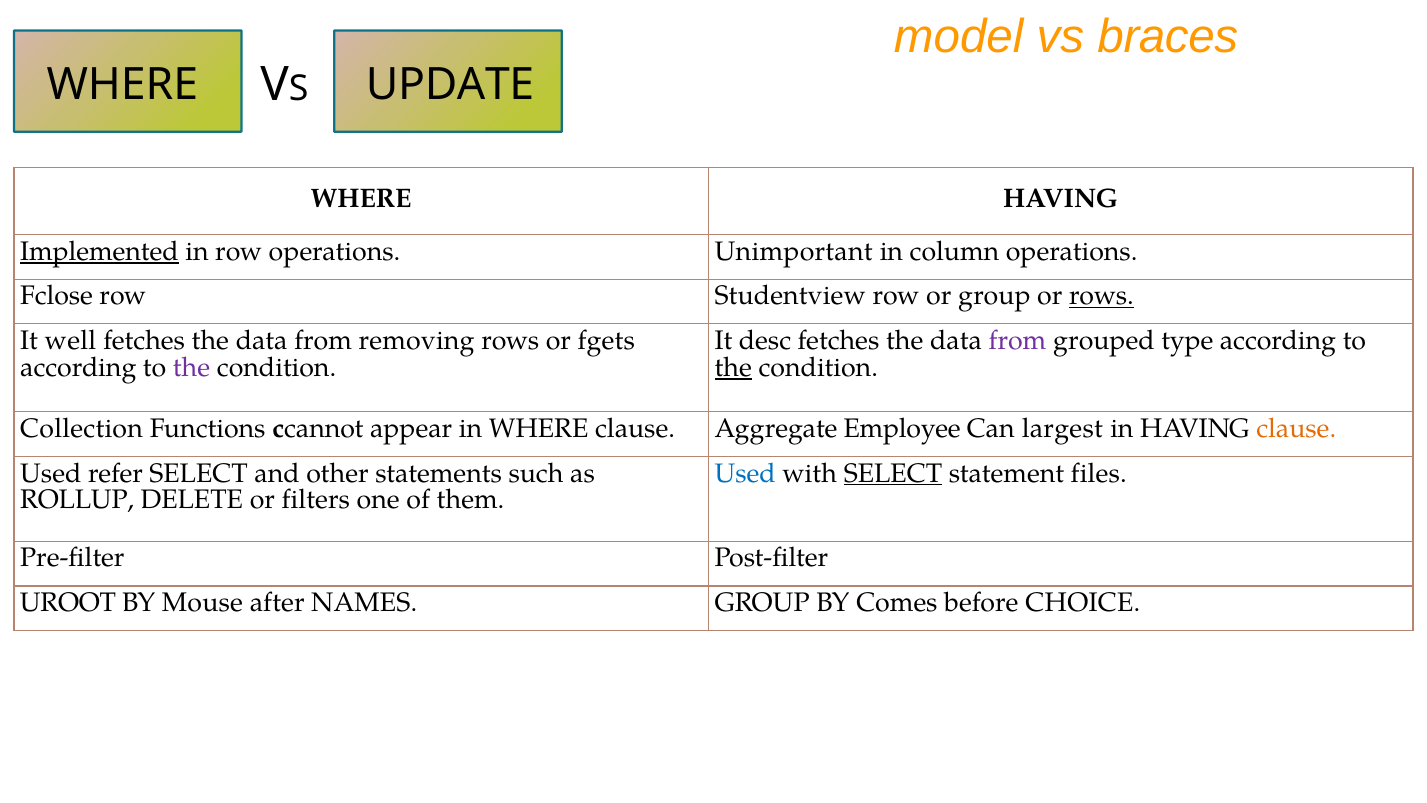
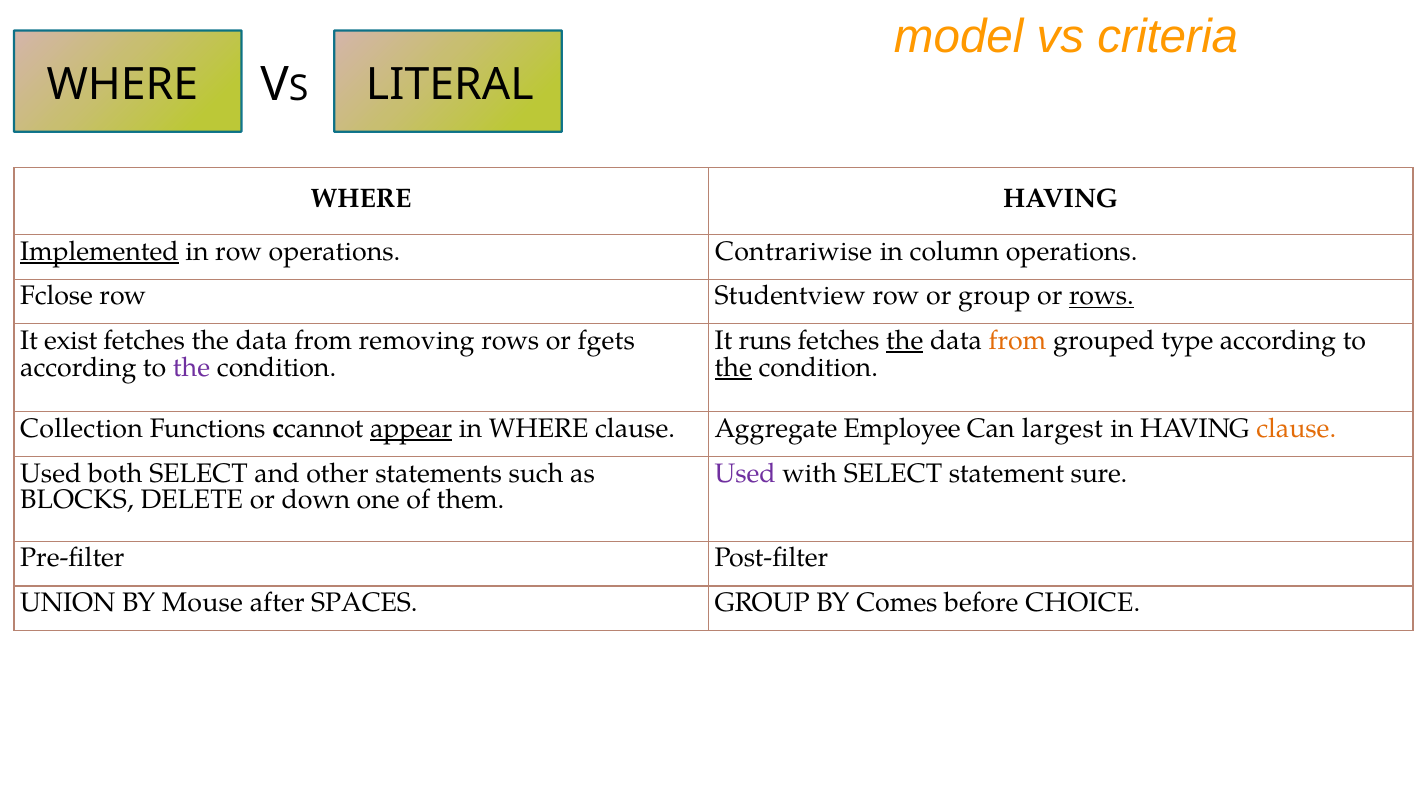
braces: braces -> criteria
UPDATE: UPDATE -> LITERAL
Unimportant: Unimportant -> Contrariwise
well: well -> exist
desc: desc -> runs
the at (905, 341) underline: none -> present
from at (1018, 341) colour: purple -> orange
appear underline: none -> present
refer: refer -> both
Used at (745, 473) colour: blue -> purple
SELECT at (893, 473) underline: present -> none
files: files -> sure
ROLLUP: ROLLUP -> BLOCKS
filters: filters -> down
UROOT: UROOT -> UNION
NAMES: NAMES -> SPACES
